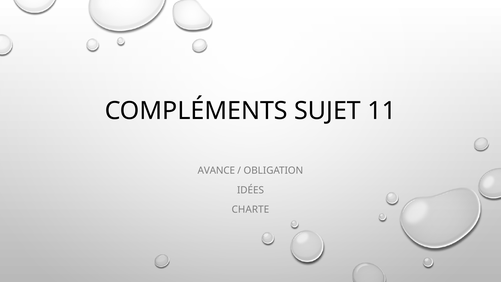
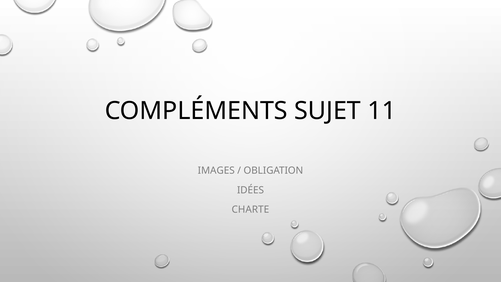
AVANCE: AVANCE -> IMAGES
